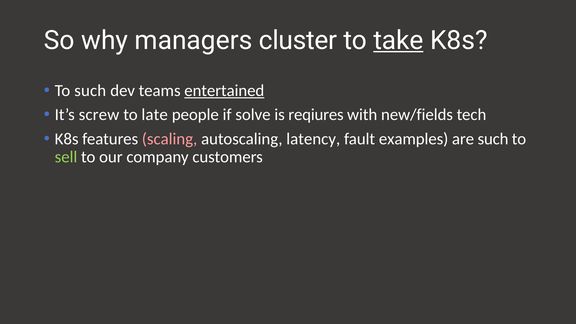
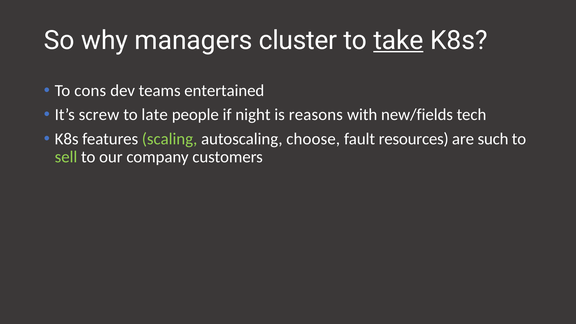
To such: such -> cons
entertained underline: present -> none
solve: solve -> night
reqiures: reqiures -> reasons
scaling colour: pink -> light green
latency: latency -> choose
examples: examples -> resources
